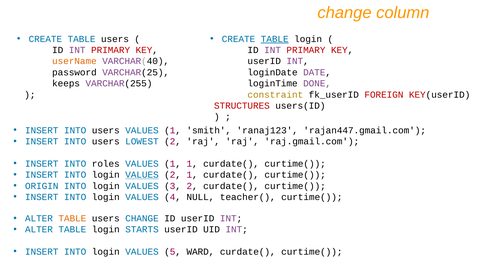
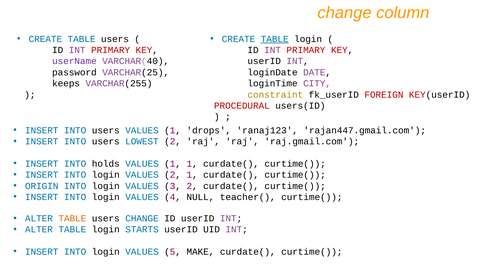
userName colour: orange -> purple
DONE: DONE -> CITY
STRUCTURES: STRUCTURES -> PROCEDURAL
smith: smith -> drops
roles: roles -> holds
VALUES at (142, 175) underline: present -> none
WARD: WARD -> MAKE
